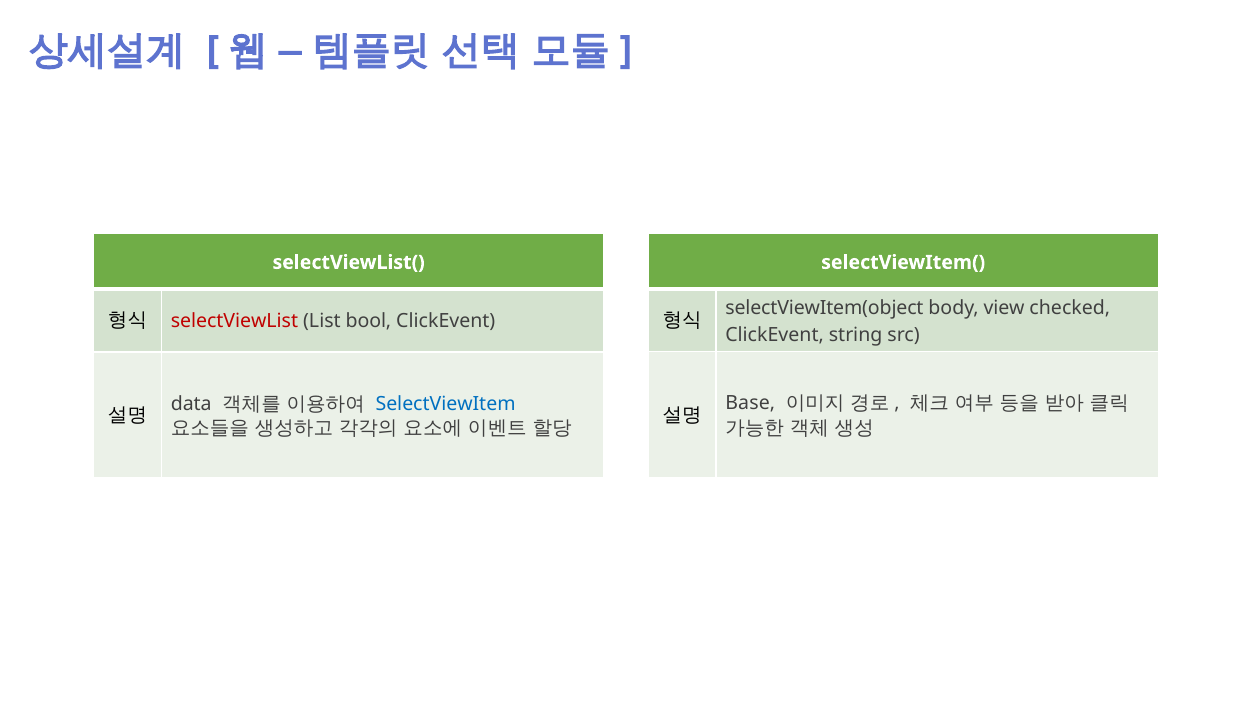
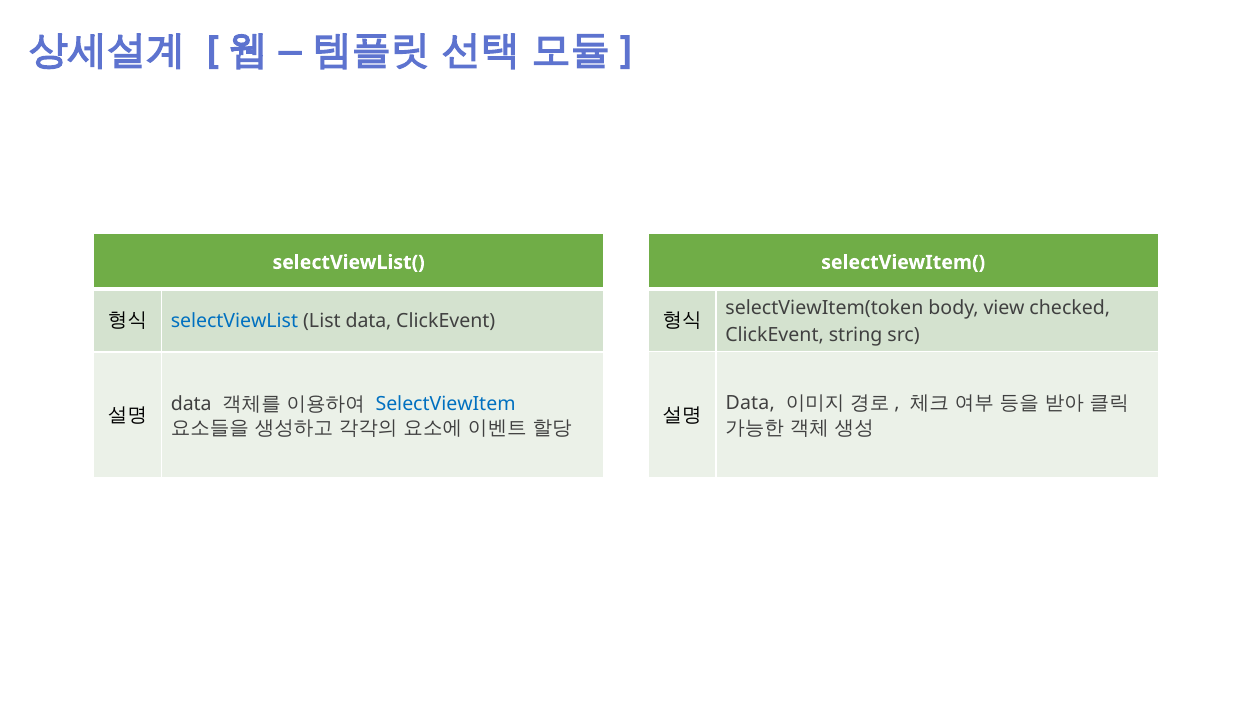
selectViewItem(object: selectViewItem(object -> selectViewItem(token
selectViewList colour: red -> blue
List bool: bool -> data
Base at (750, 404): Base -> Data
